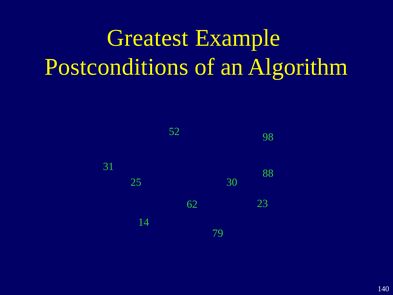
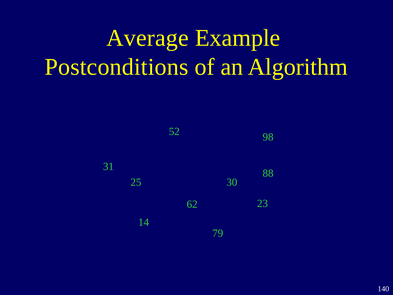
Greatest: Greatest -> Average
